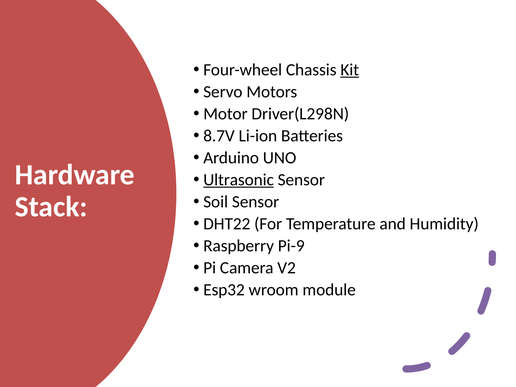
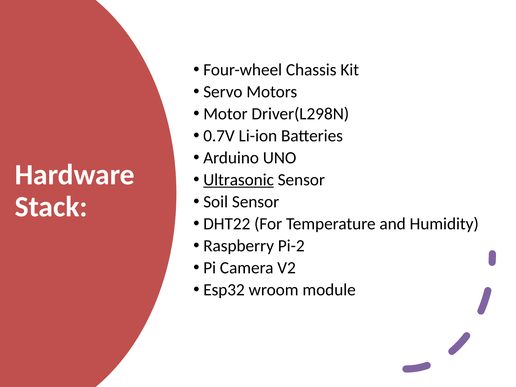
Kit underline: present -> none
8.7V: 8.7V -> 0.7V
Pi-9: Pi-9 -> Pi-2
